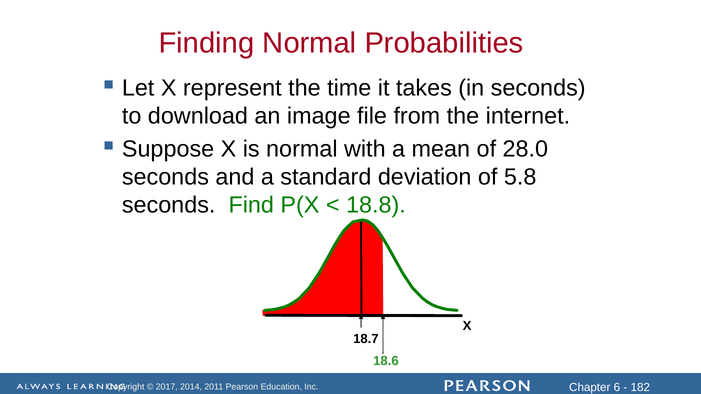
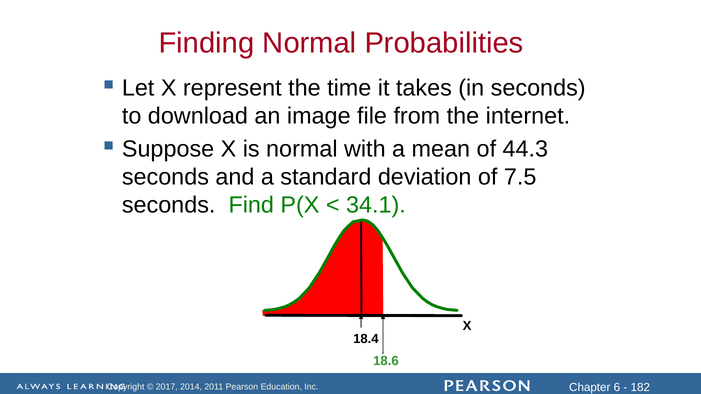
28.0: 28.0 -> 44.3
5.8: 5.8 -> 7.5
18.8: 18.8 -> 34.1
18.7: 18.7 -> 18.4
